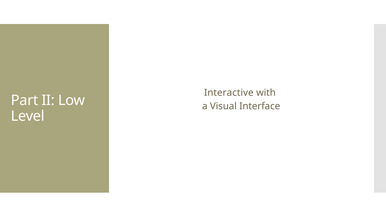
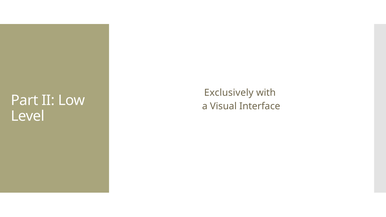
Interactive: Interactive -> Exclusively
